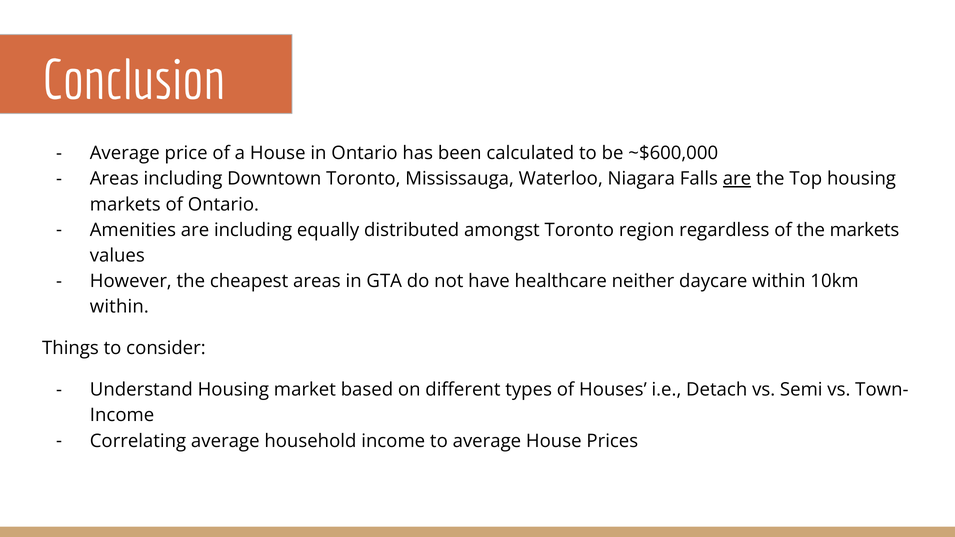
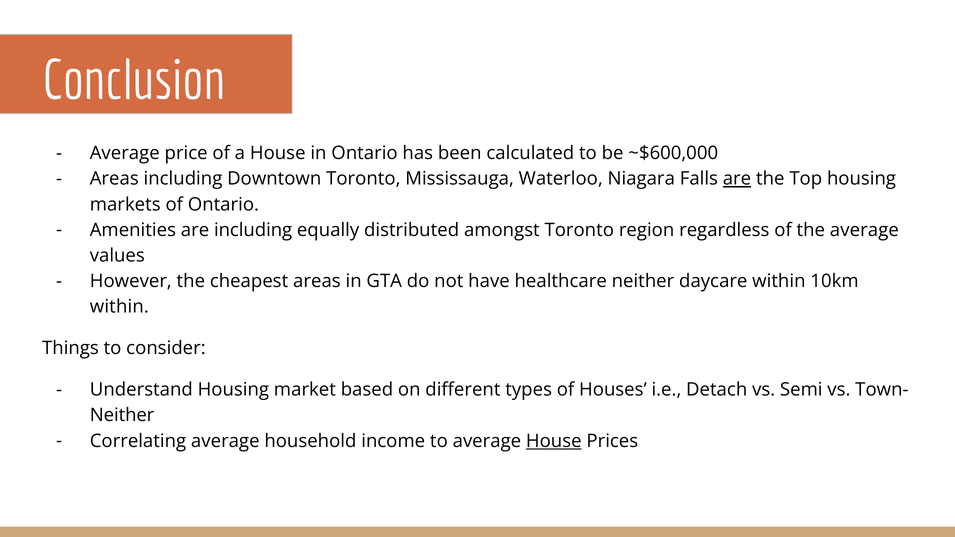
the markets: markets -> average
Income at (122, 415): Income -> Neither
House at (554, 441) underline: none -> present
